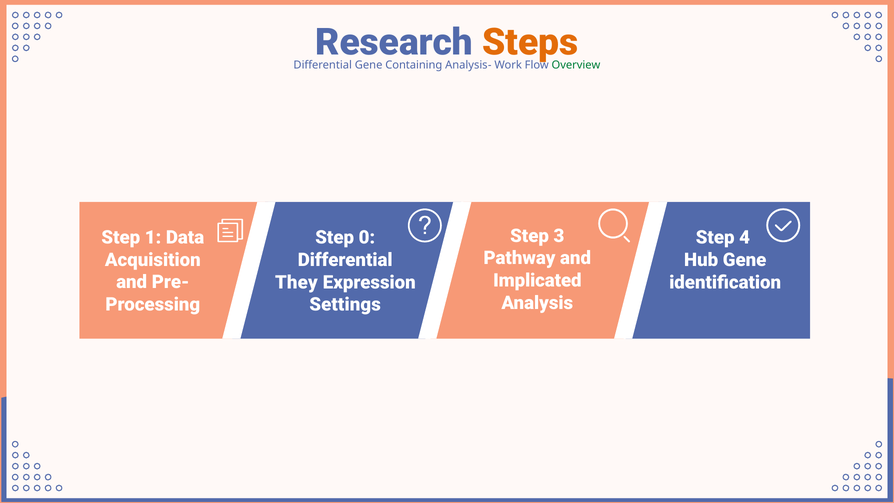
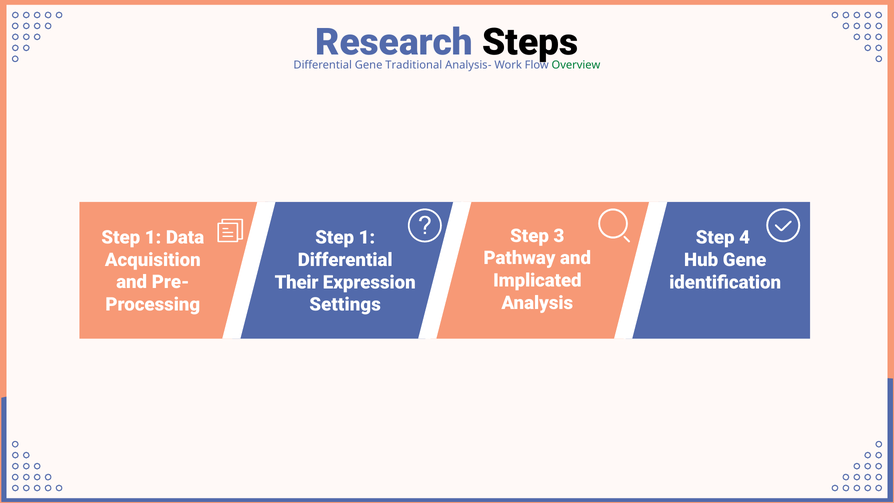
Steps colour: orange -> black
Containing: Containing -> Traditional
0 at (367, 238): 0 -> 1
They: They -> Their
